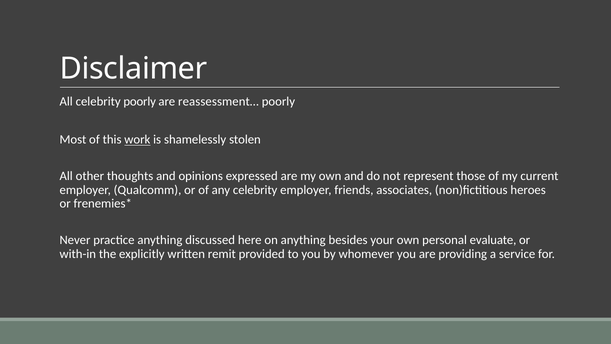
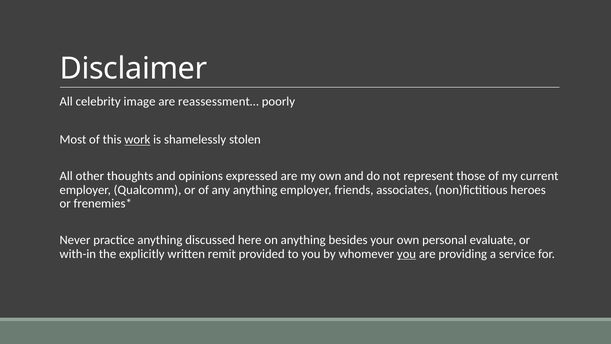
celebrity poorly: poorly -> image
any celebrity: celebrity -> anything
you at (406, 254) underline: none -> present
